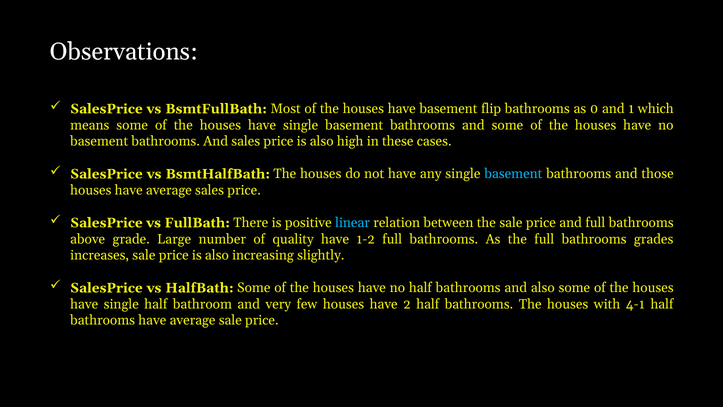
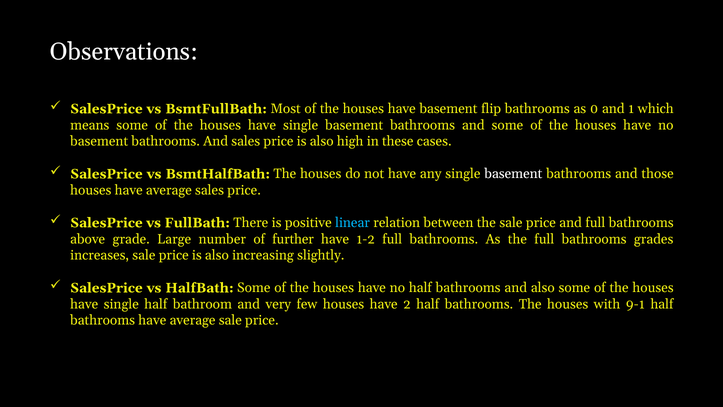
basement at (513, 174) colour: light blue -> white
quality: quality -> further
4-1: 4-1 -> 9-1
